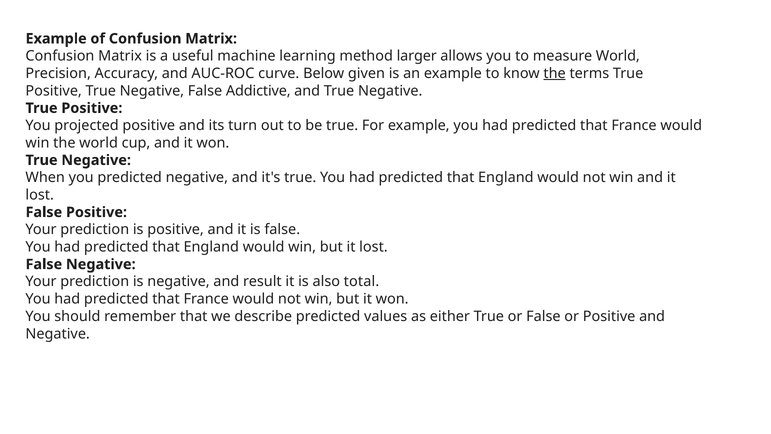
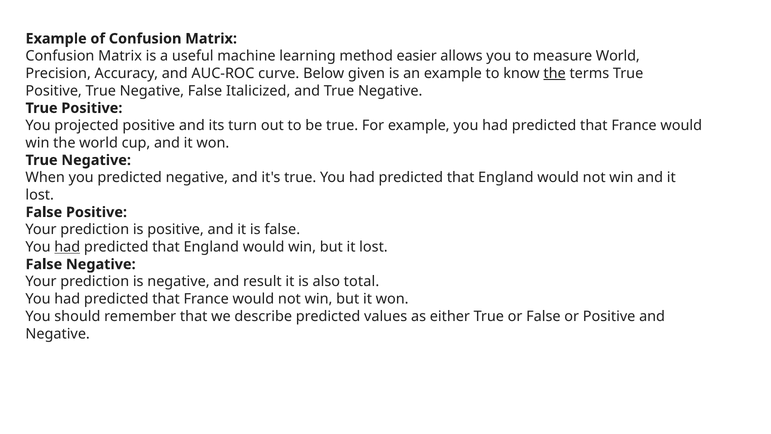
larger: larger -> easier
Addictive: Addictive -> Italicized
had at (67, 247) underline: none -> present
